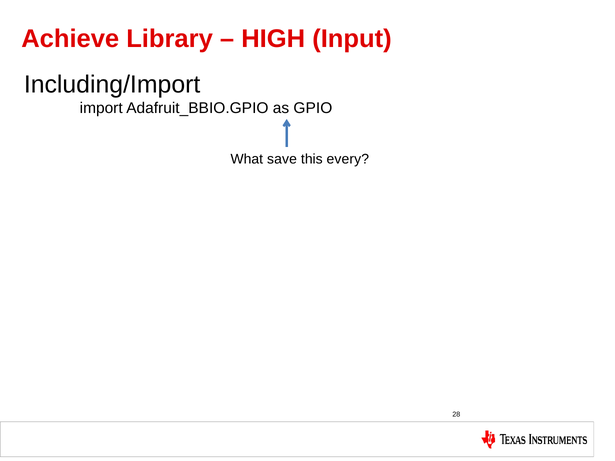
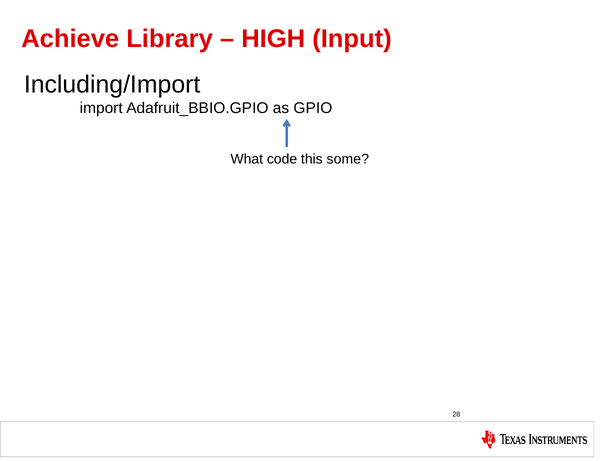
save: save -> code
every: every -> some
